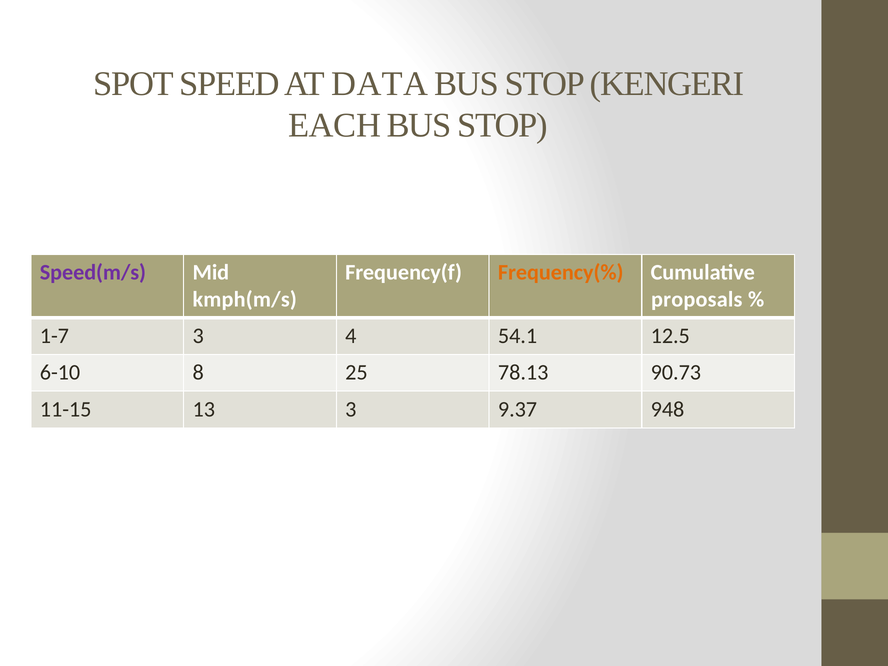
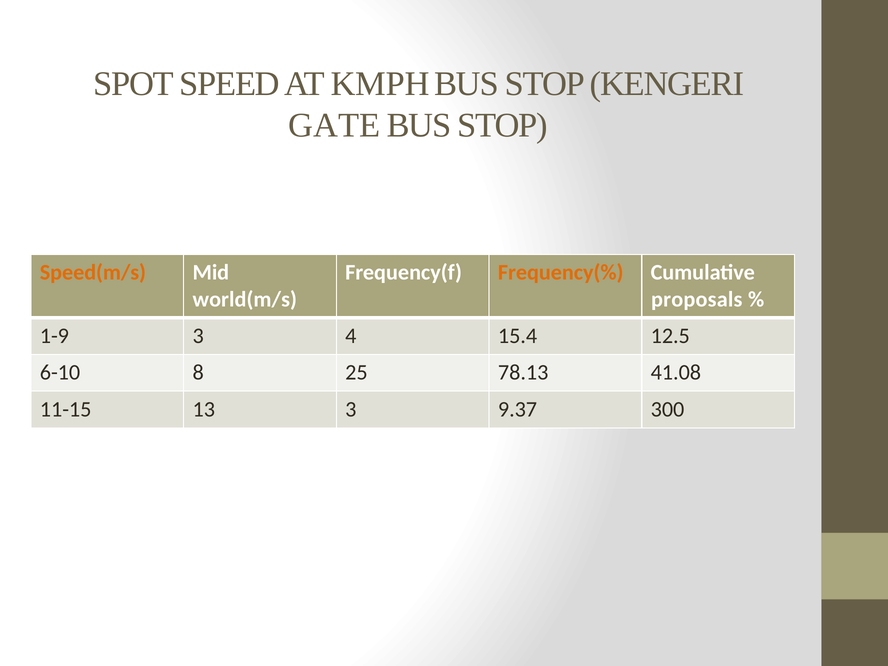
DATA: DATA -> KMPH
EACH: EACH -> GATE
Speed(m/s colour: purple -> orange
kmph(m/s: kmph(m/s -> world(m/s
1-7: 1-7 -> 1-9
54.1: 54.1 -> 15.4
90.73: 90.73 -> 41.08
948: 948 -> 300
